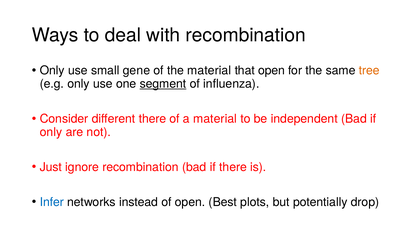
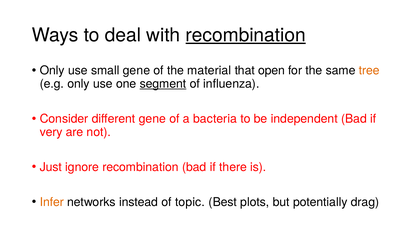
recombination at (246, 35) underline: none -> present
different there: there -> gene
a material: material -> bacteria
only at (51, 132): only -> very
Infer colour: blue -> orange
of open: open -> topic
drop: drop -> drag
